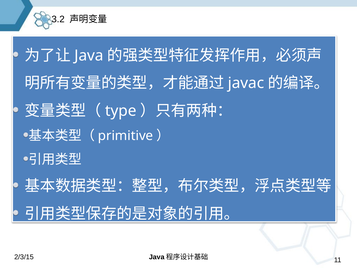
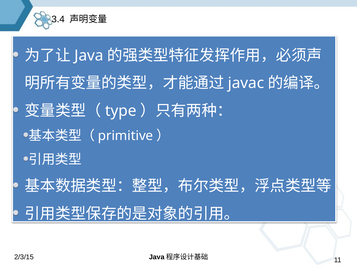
3.2: 3.2 -> 3.4
